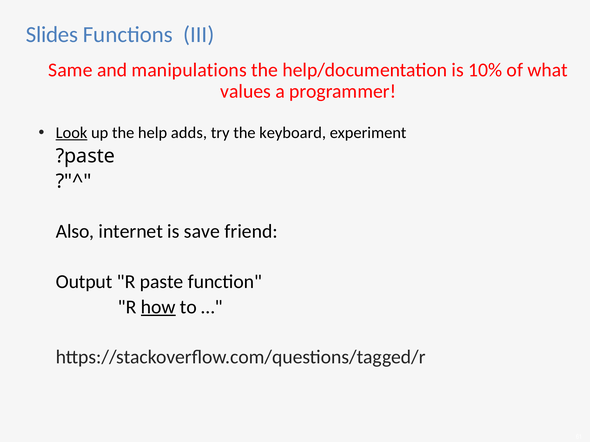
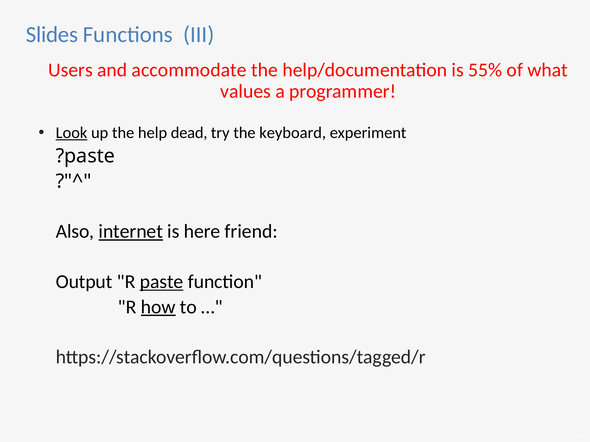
Same: Same -> Users
manipulations: manipulations -> accommodate
10%: 10% -> 55%
adds: adds -> dead
internet underline: none -> present
save: save -> here
paste underline: none -> present
